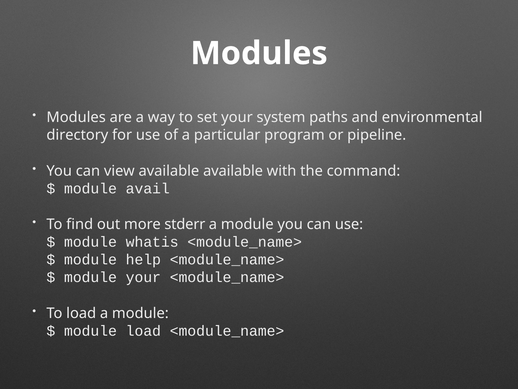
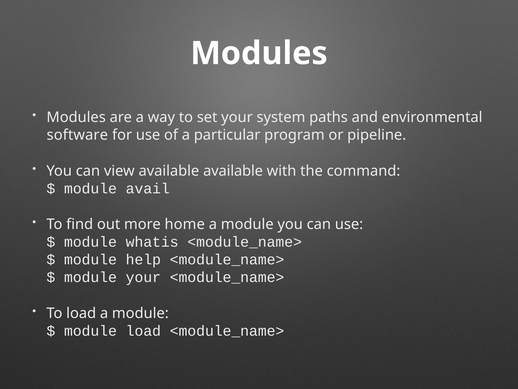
directory: directory -> software
stderr: stderr -> home
